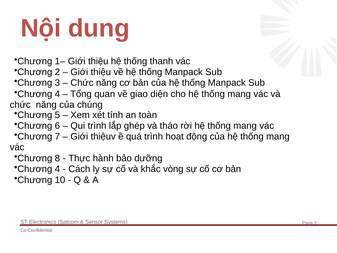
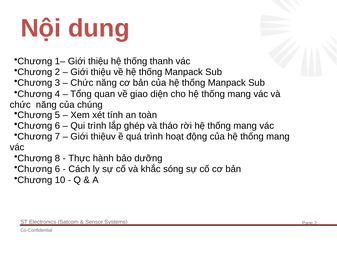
4 at (57, 169): 4 -> 6
vòng: vòng -> sóng
